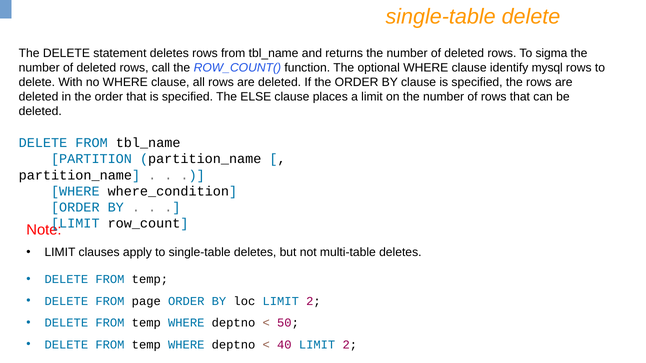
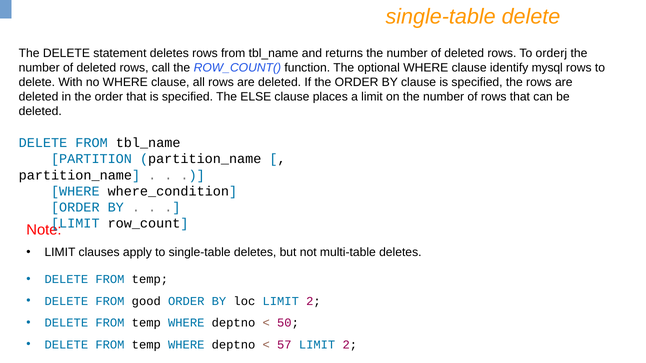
sigma: sigma -> orderj
page: page -> good
40: 40 -> 57
